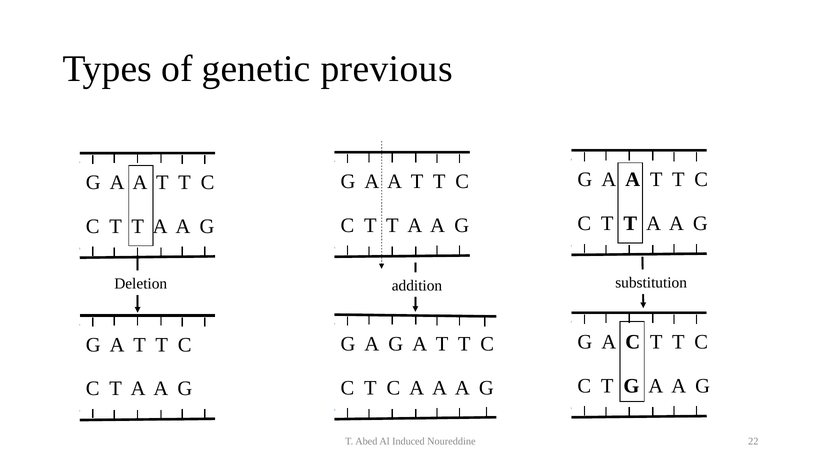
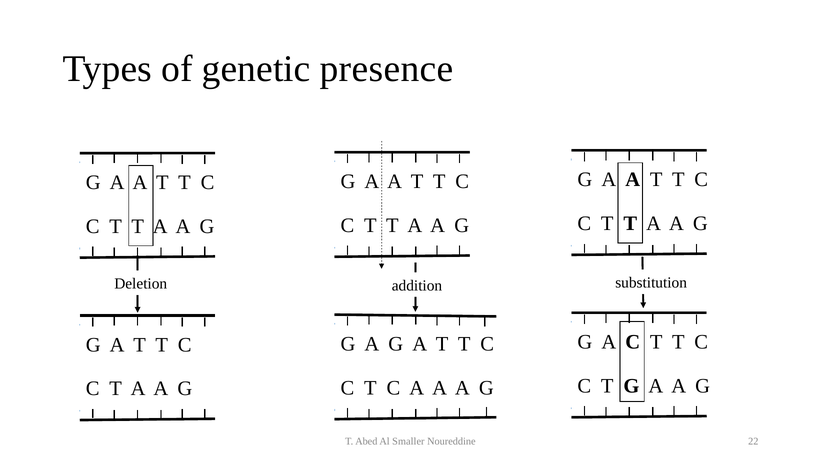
previous: previous -> presence
Induced: Induced -> Smaller
